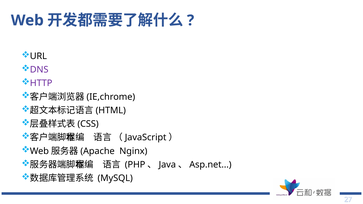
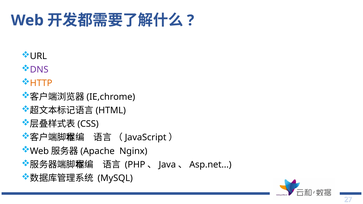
HTTP colour: purple -> orange
